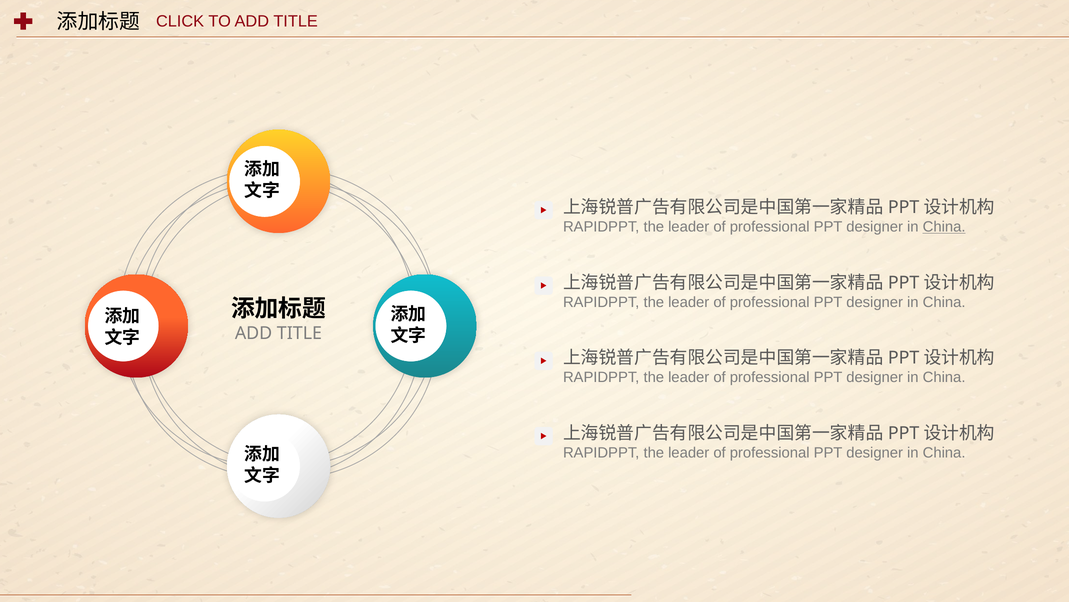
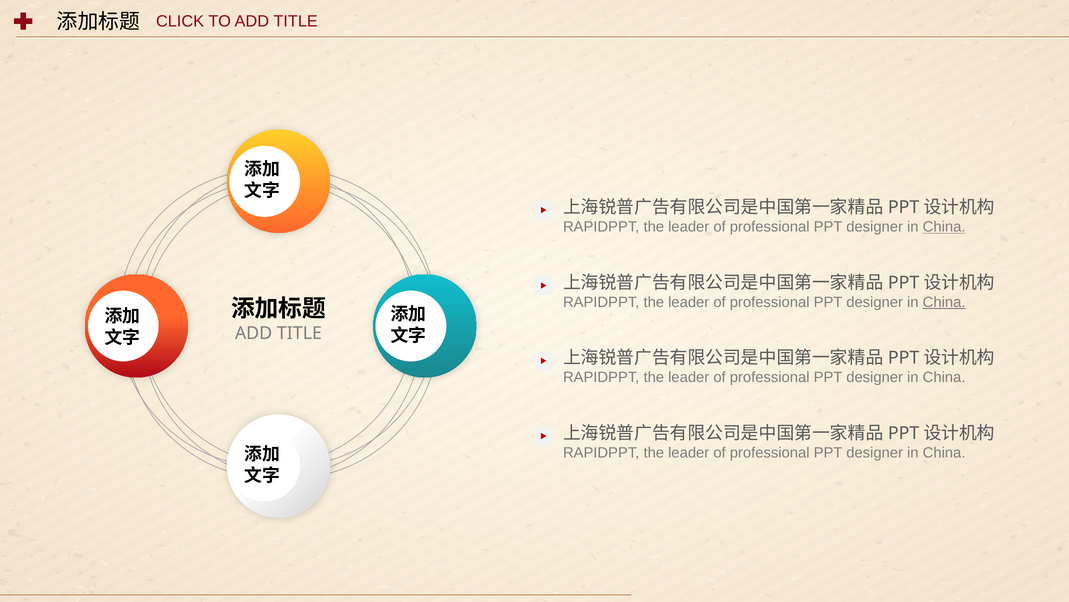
China at (944, 302) underline: none -> present
